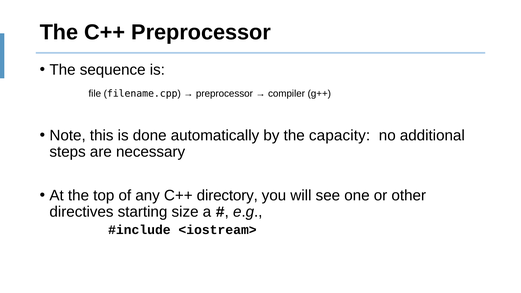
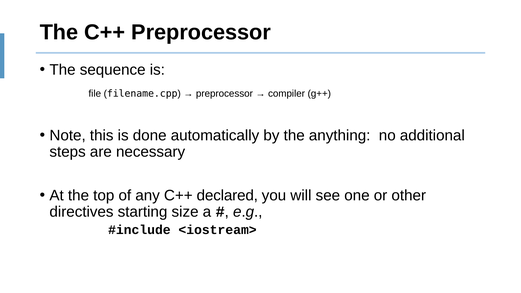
capacity: capacity -> anything
directory: directory -> declared
